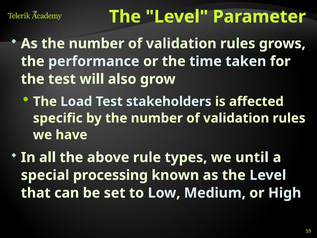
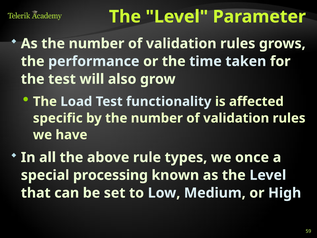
stakeholders: stakeholders -> functionality
until: until -> once
